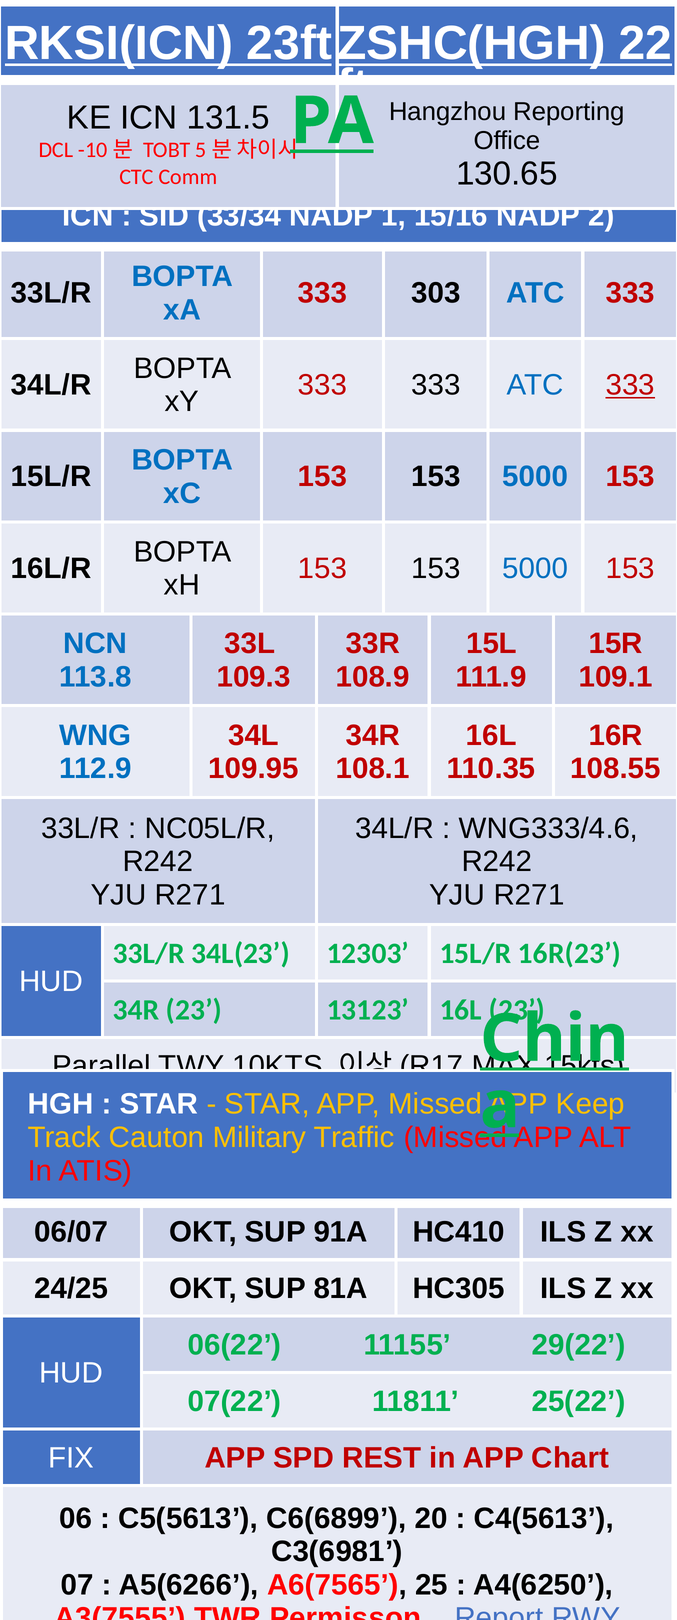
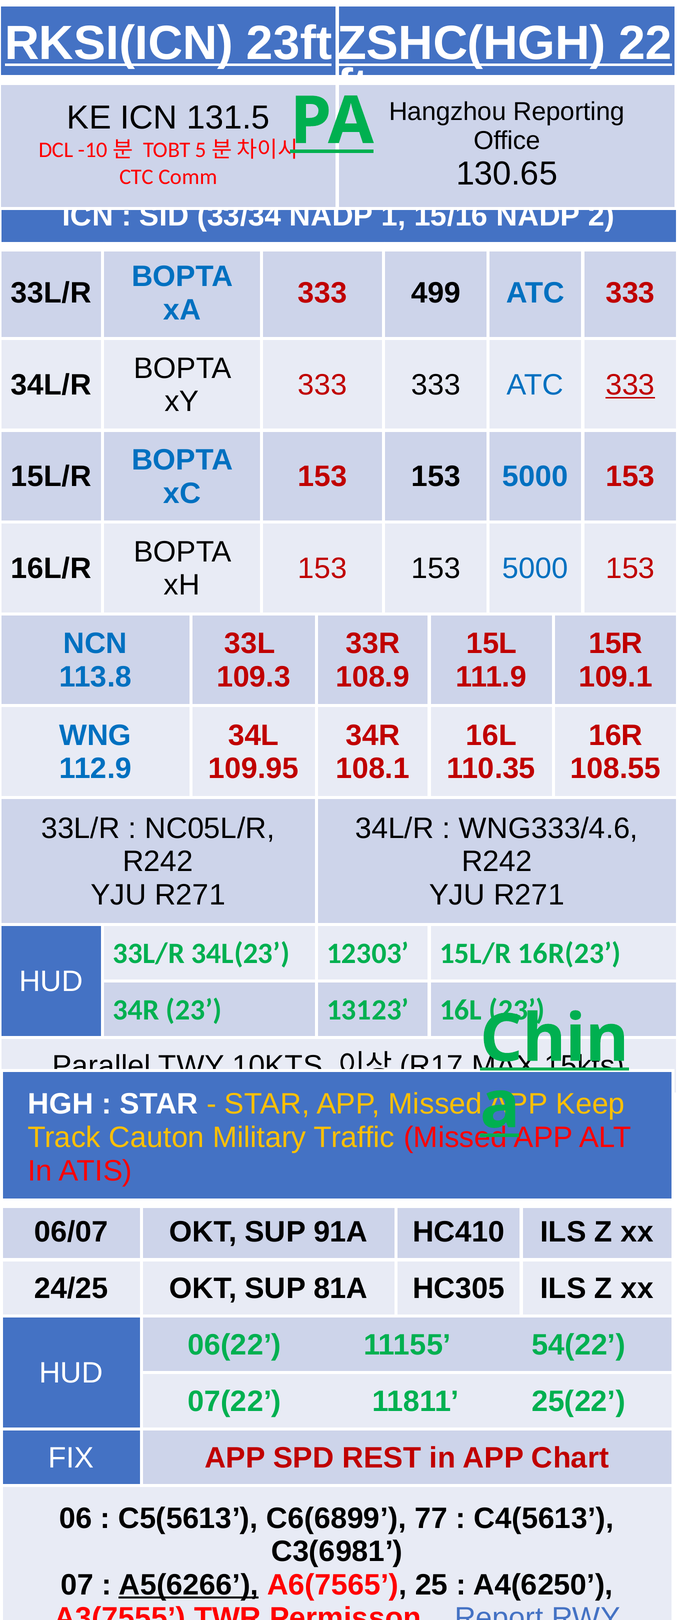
303: 303 -> 499
29(22: 29(22 -> 54(22
20: 20 -> 77
A5(6266 underline: none -> present
